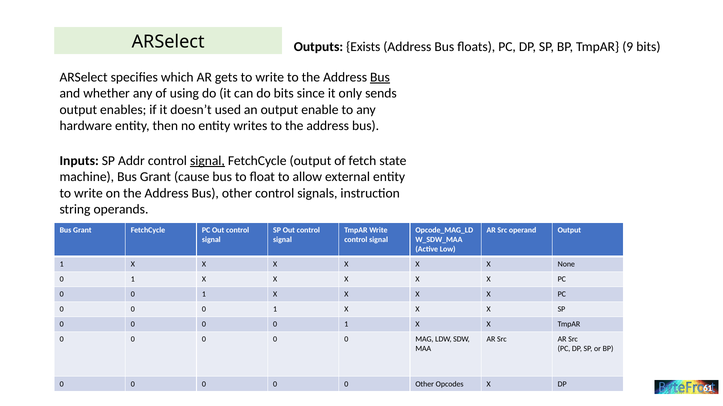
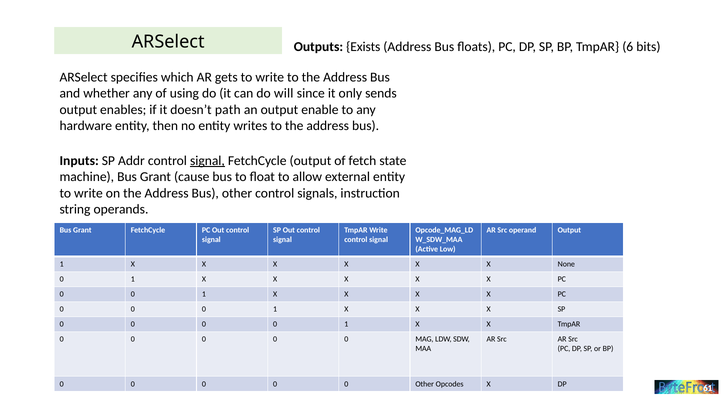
9: 9 -> 6
Bus at (380, 77) underline: present -> none
do bits: bits -> will
used: used -> path
